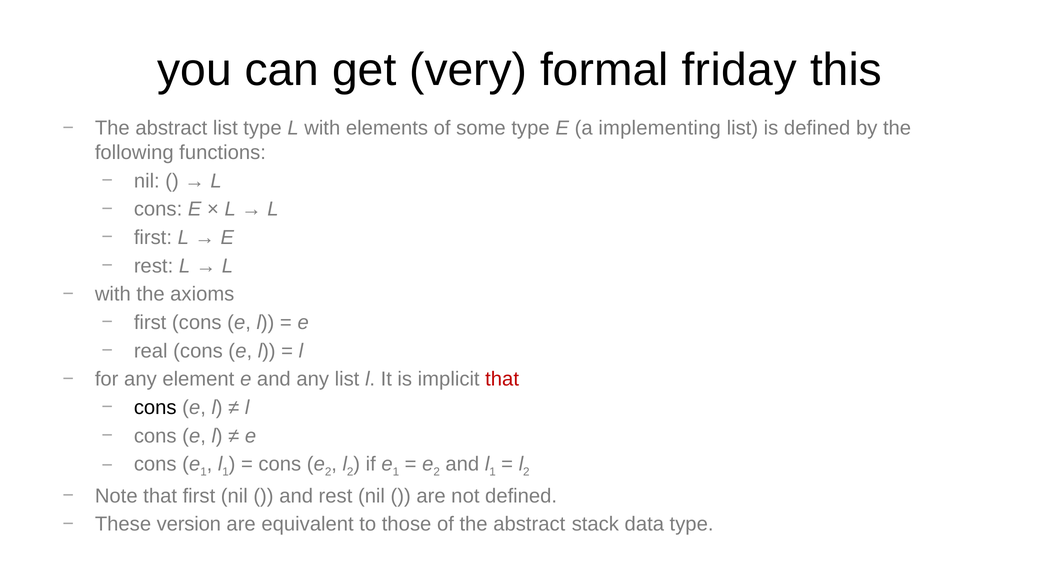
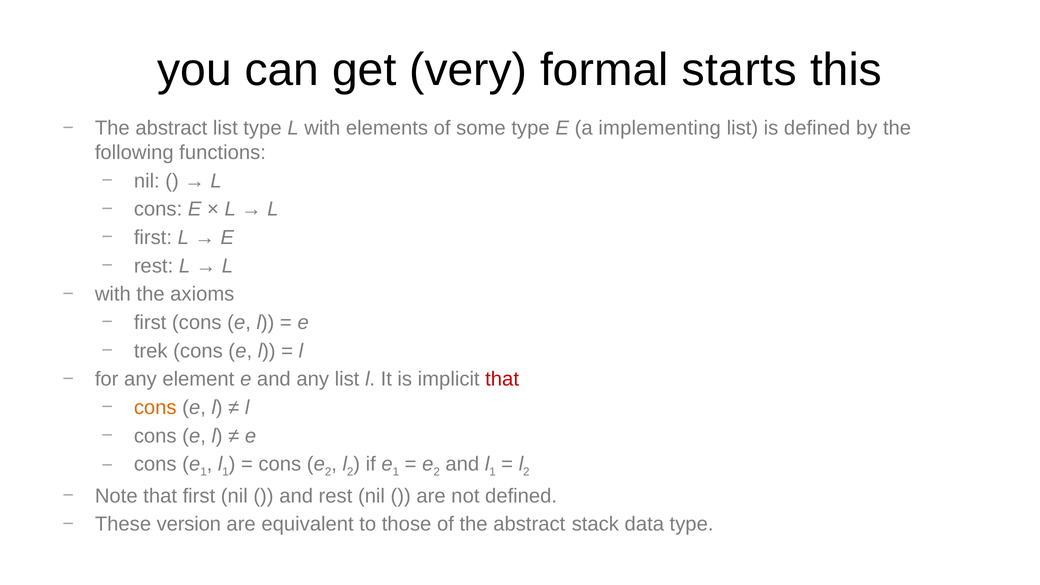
friday: friday -> starts
real: real -> trek
cons at (155, 408) colour: black -> orange
